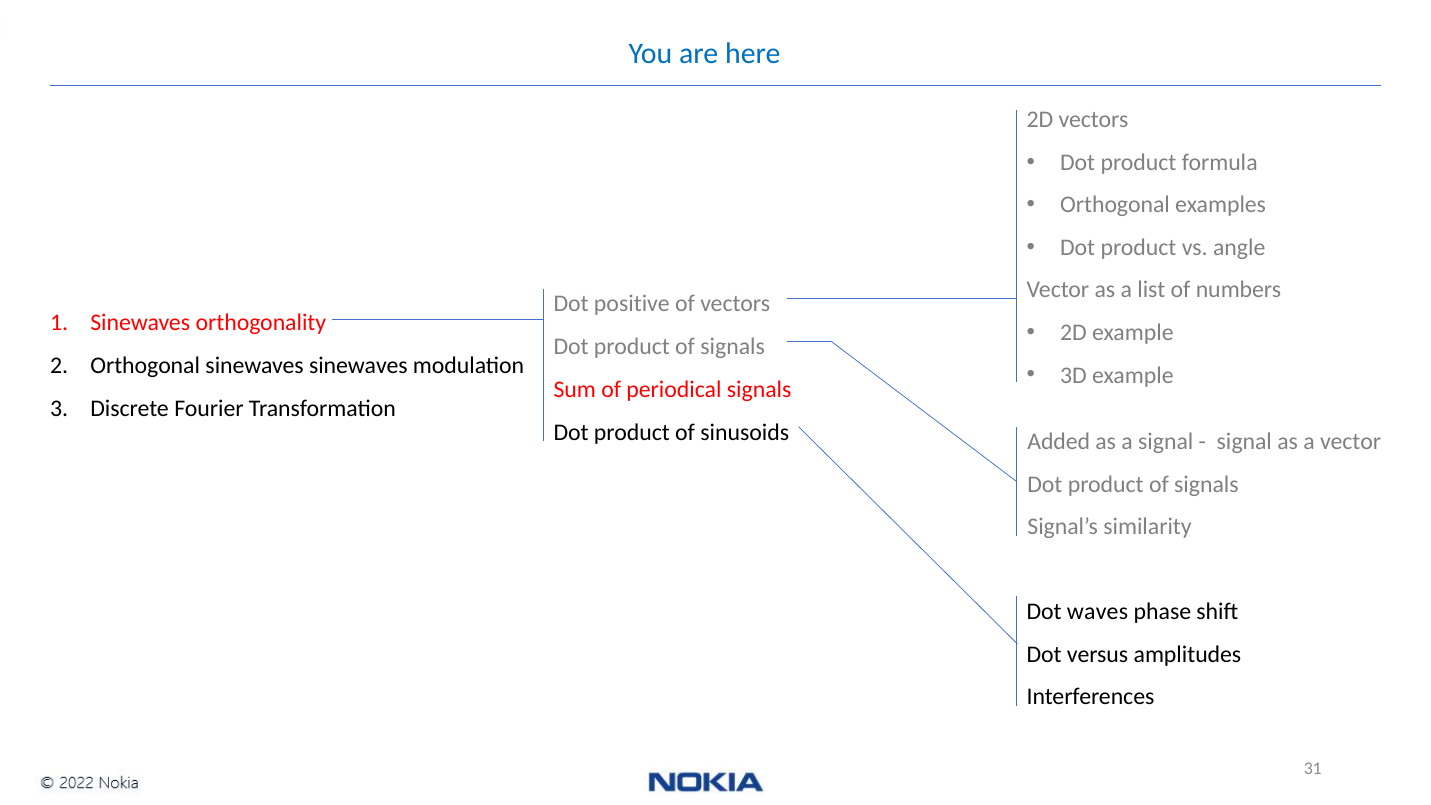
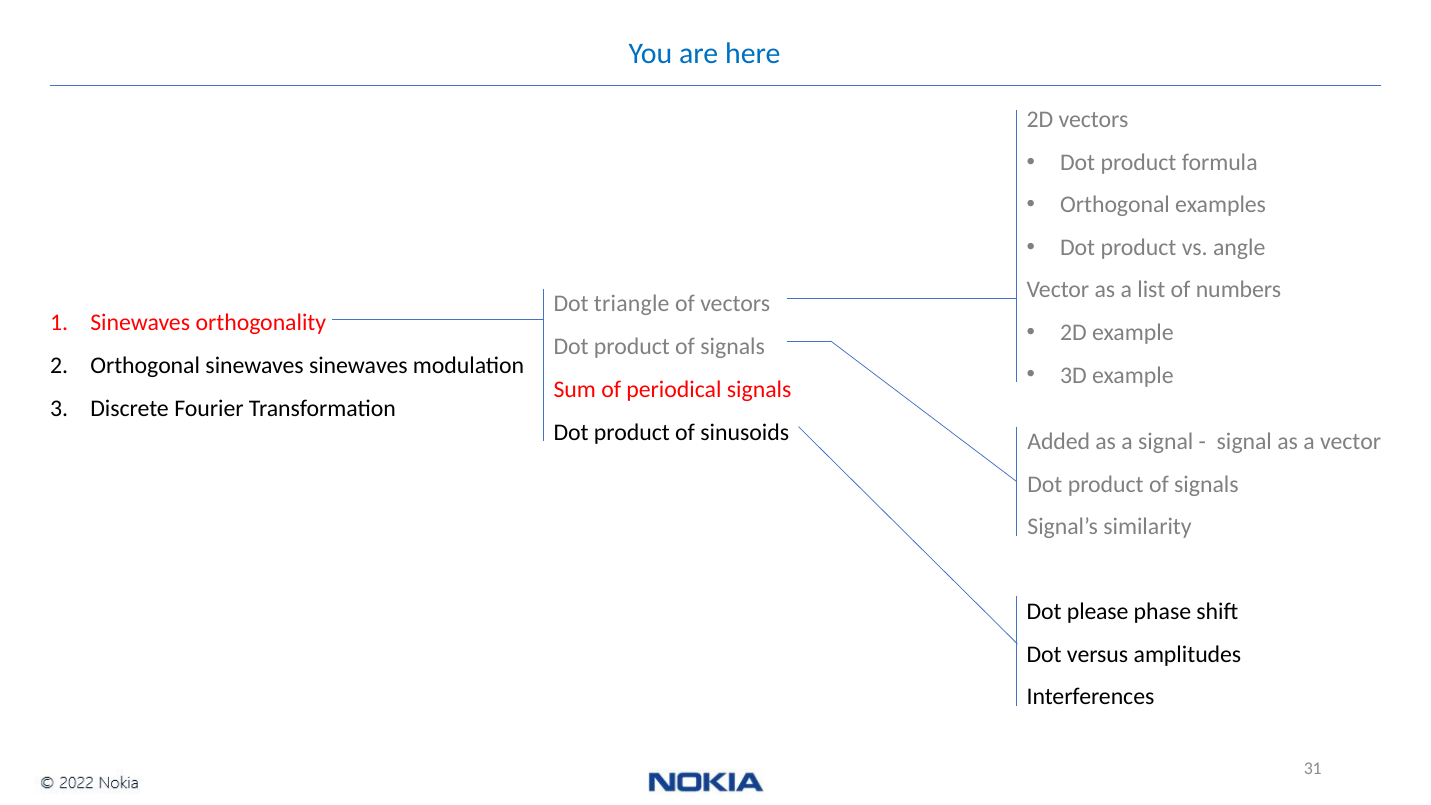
positive: positive -> triangle
waves: waves -> please
